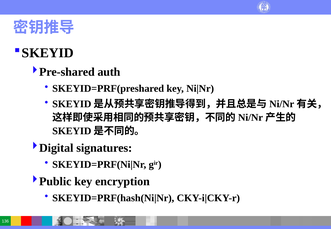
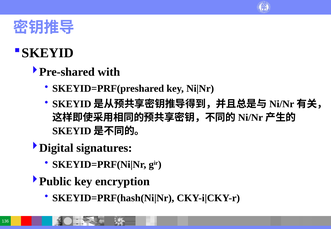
auth: auth -> with
